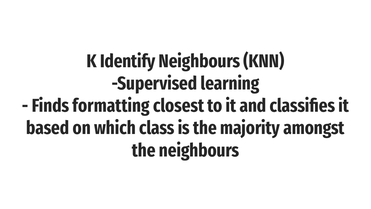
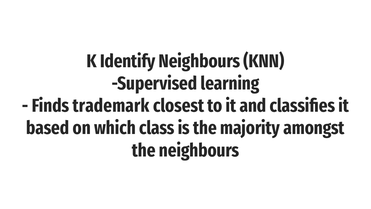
formatting: formatting -> trademark
